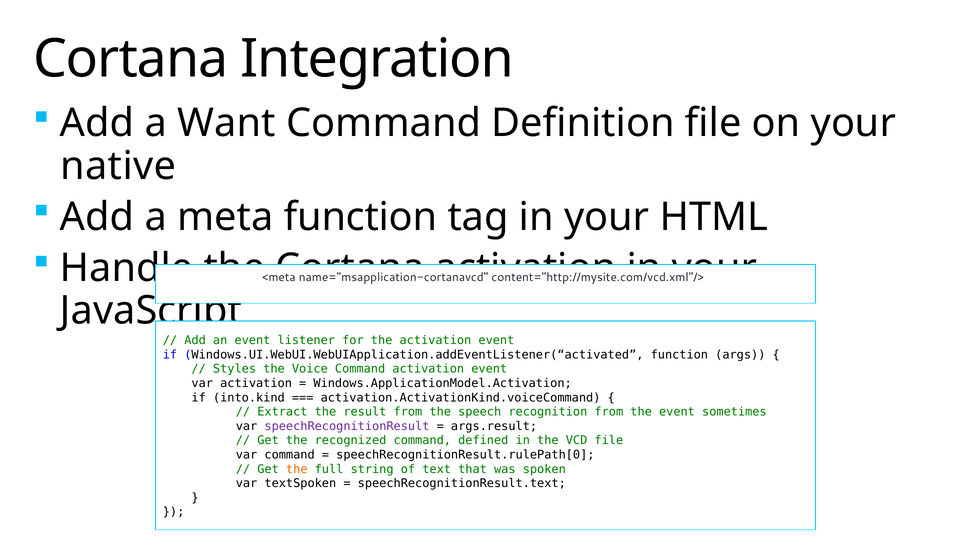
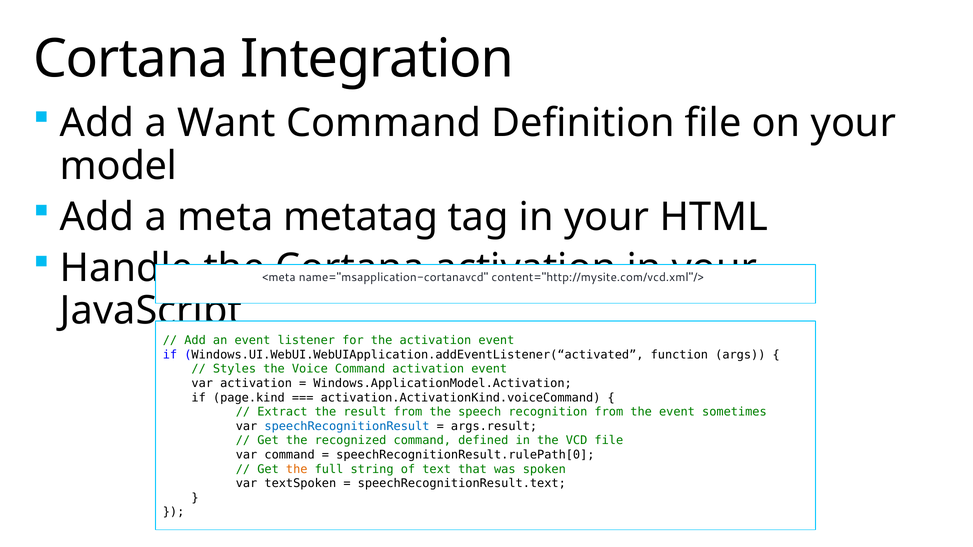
native: native -> model
meta function: function -> metatag
into.kind: into.kind -> page.kind
speechRecognitionResult colour: purple -> blue
